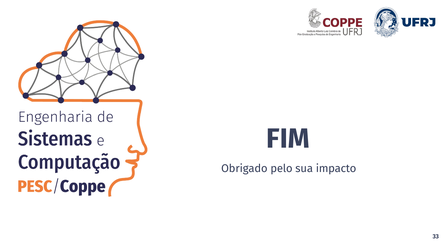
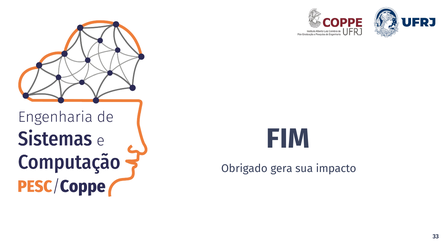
pelo: pelo -> gera
